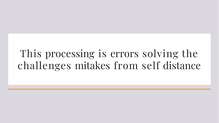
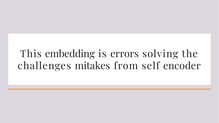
processing: processing -> embedding
distance: distance -> encoder
